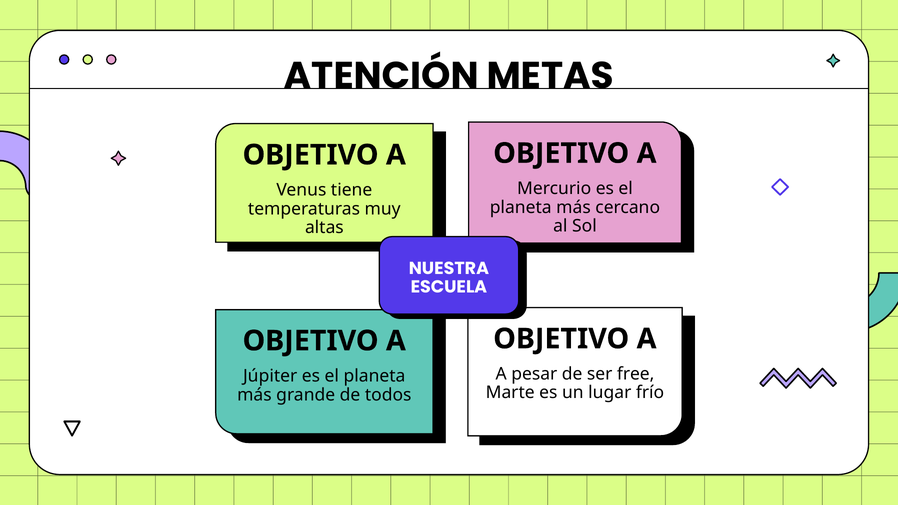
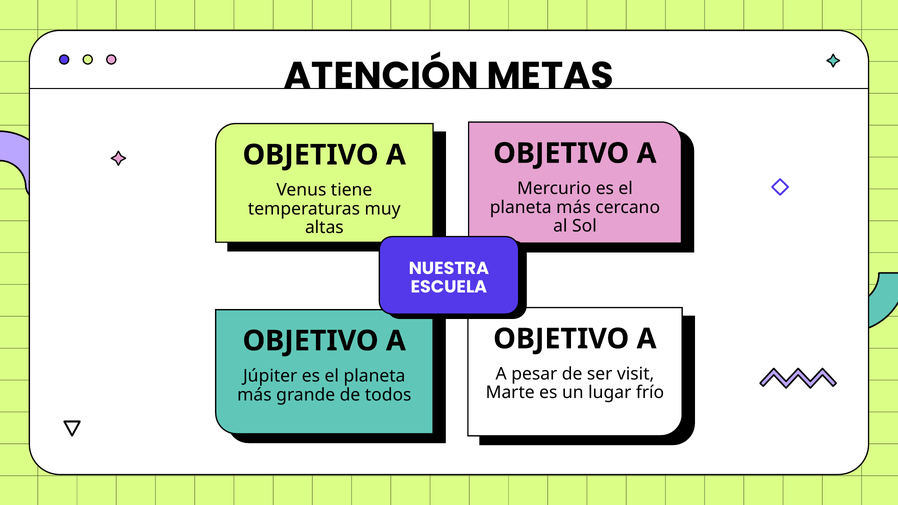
free: free -> visit
